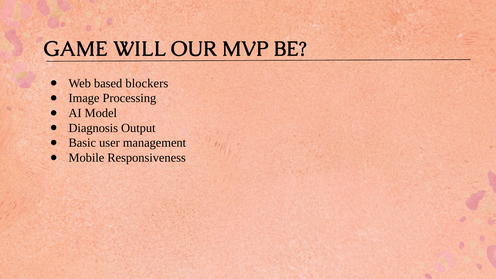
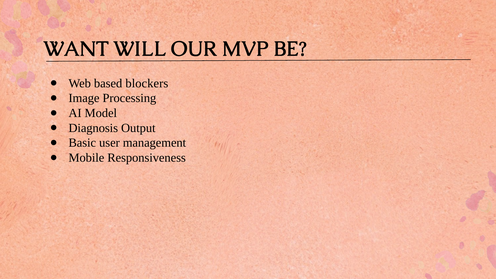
GAME: GAME -> WANT
